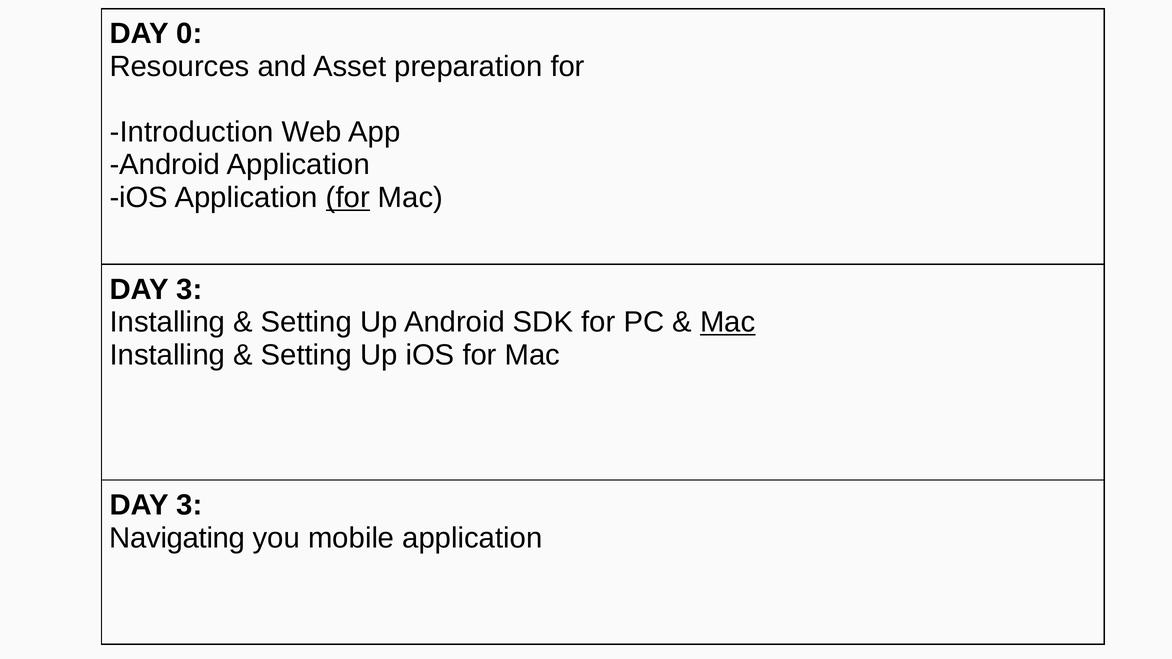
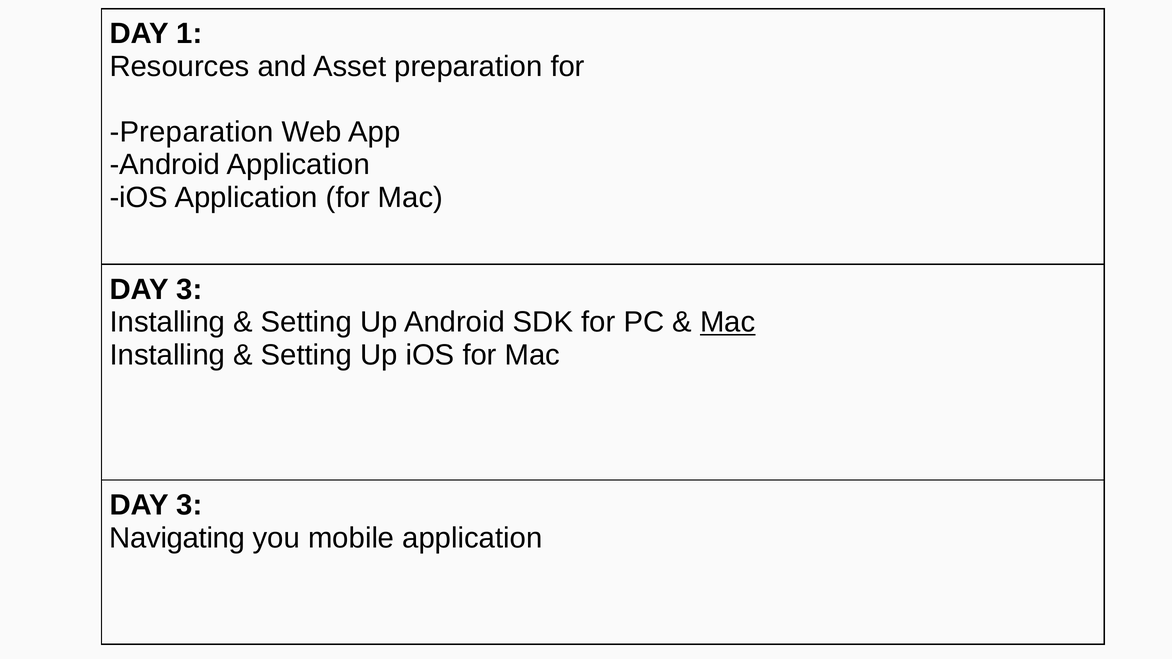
0: 0 -> 1
Introduction at (192, 132): Introduction -> Preparation
for at (348, 198) underline: present -> none
